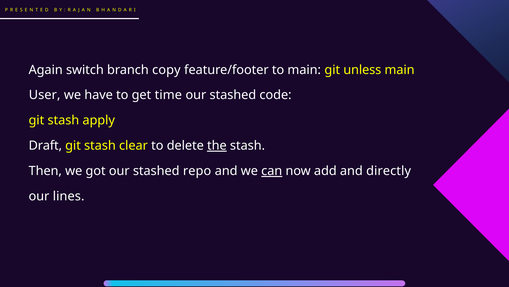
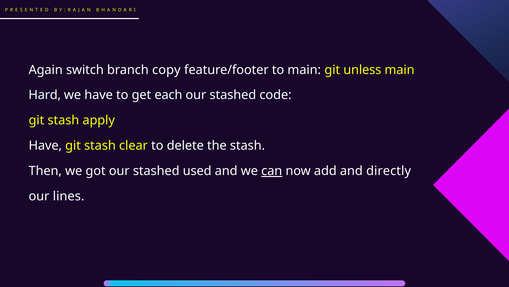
User: User -> Hard
time: time -> each
Draft at (45, 145): Draft -> Have
the underline: present -> none
repo: repo -> used
